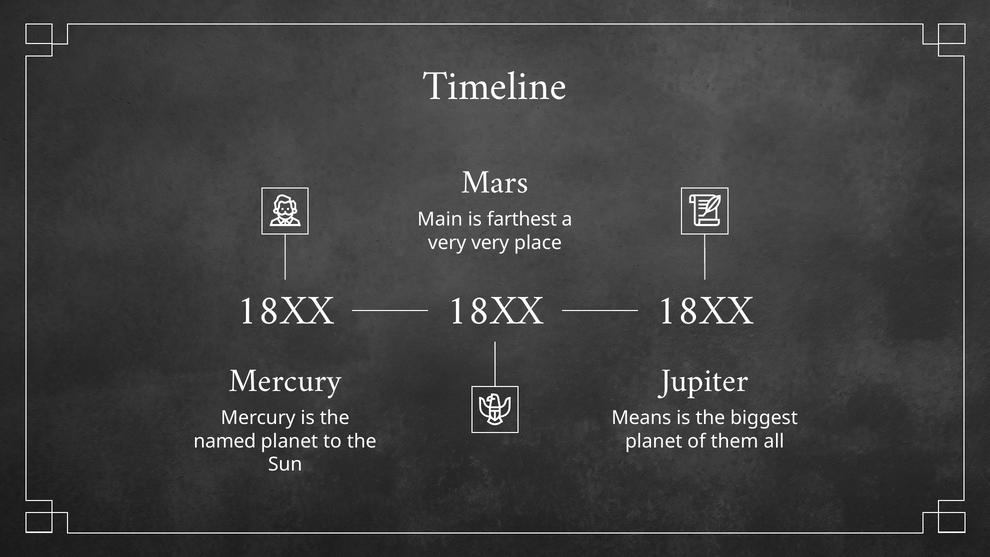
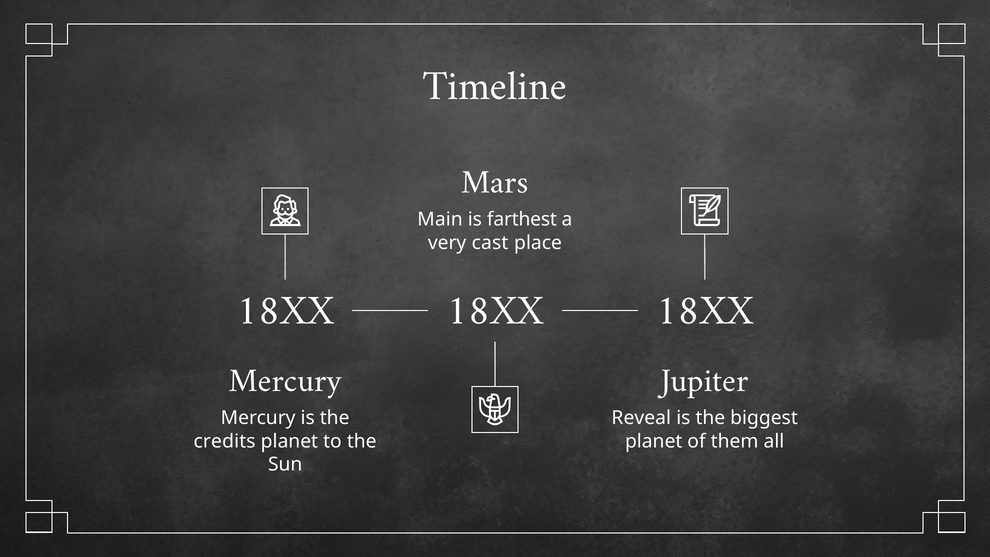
very very: very -> cast
Means: Means -> Reveal
named: named -> credits
